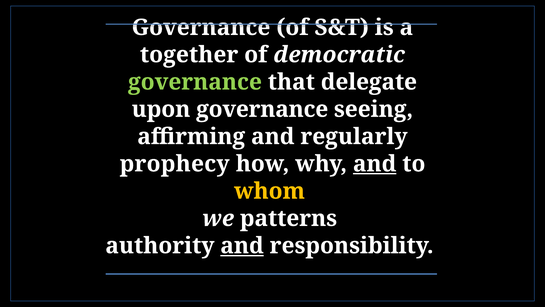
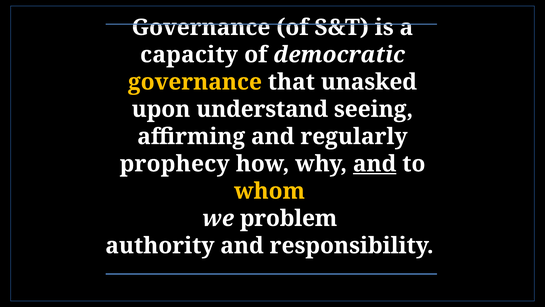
together: together -> capacity
governance at (195, 82) colour: light green -> yellow
delegate: delegate -> unasked
upon governance: governance -> understand
patterns: patterns -> problem
and at (242, 245) underline: present -> none
